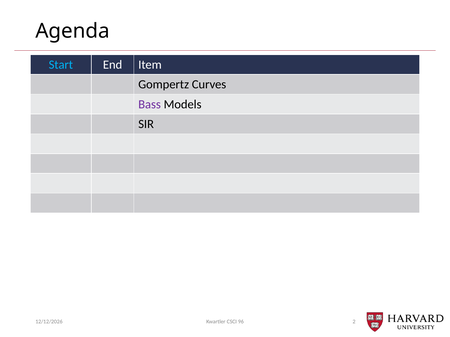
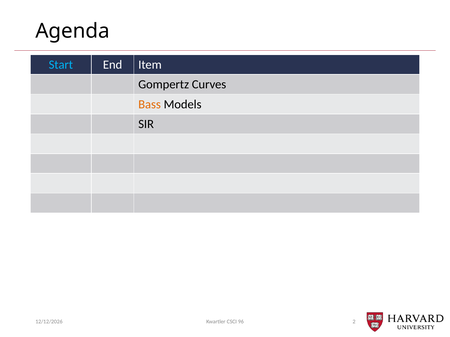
Bass colour: purple -> orange
